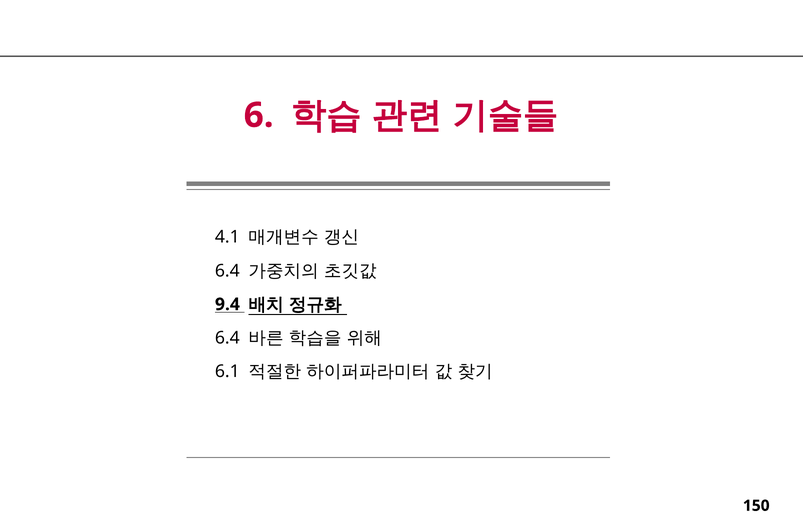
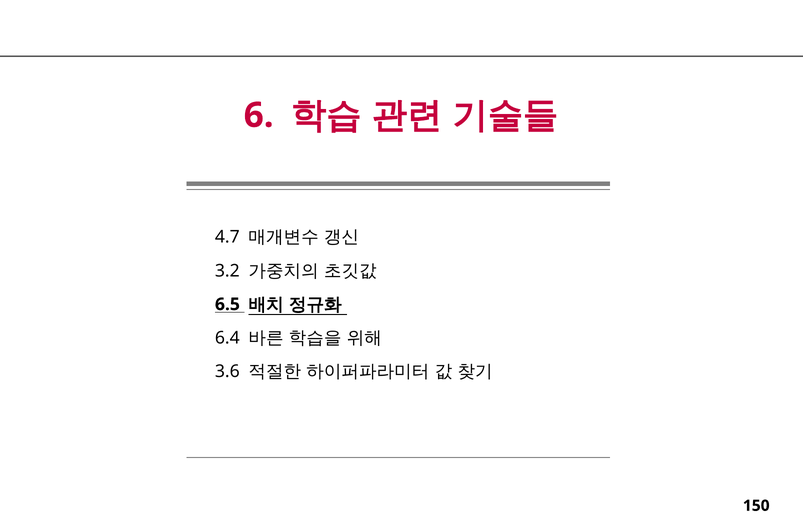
4.1: 4.1 -> 4.7
6.4 at (227, 271): 6.4 -> 3.2
9.4: 9.4 -> 6.5
6.1: 6.1 -> 3.6
